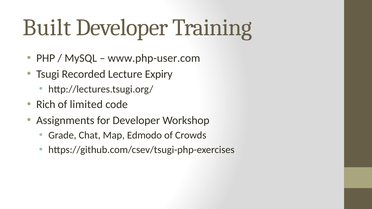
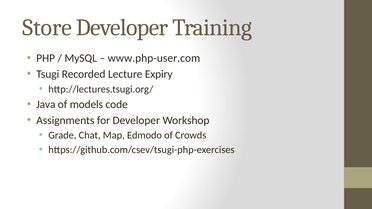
Built: Built -> Store
Rich: Rich -> Java
limited: limited -> models
